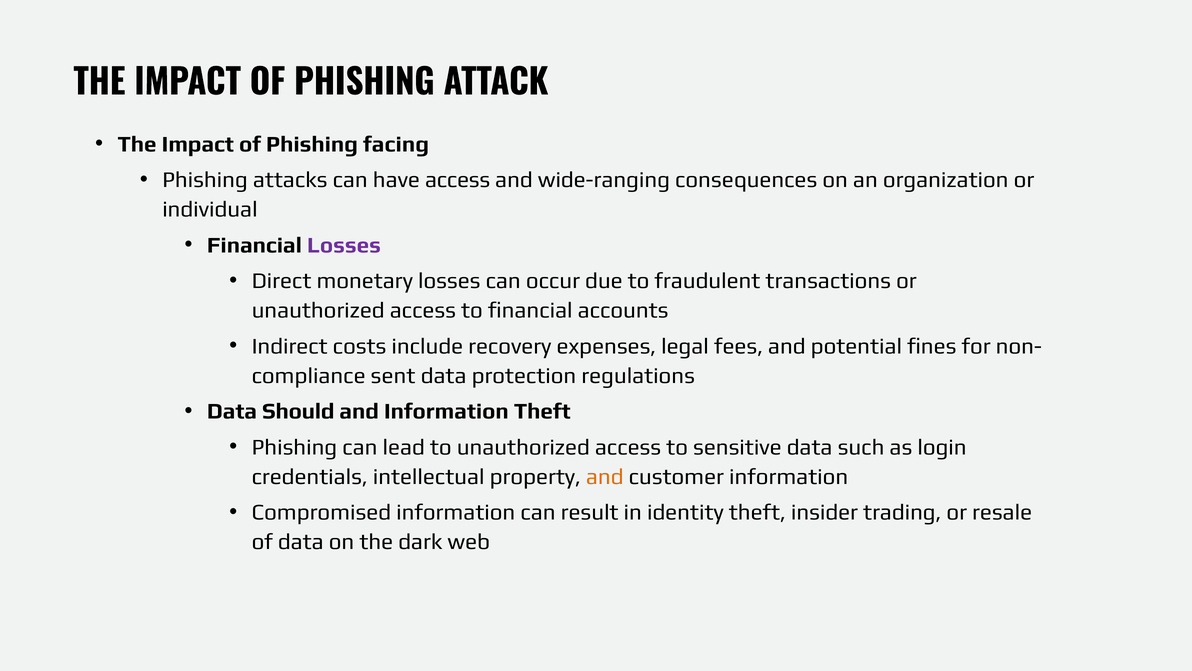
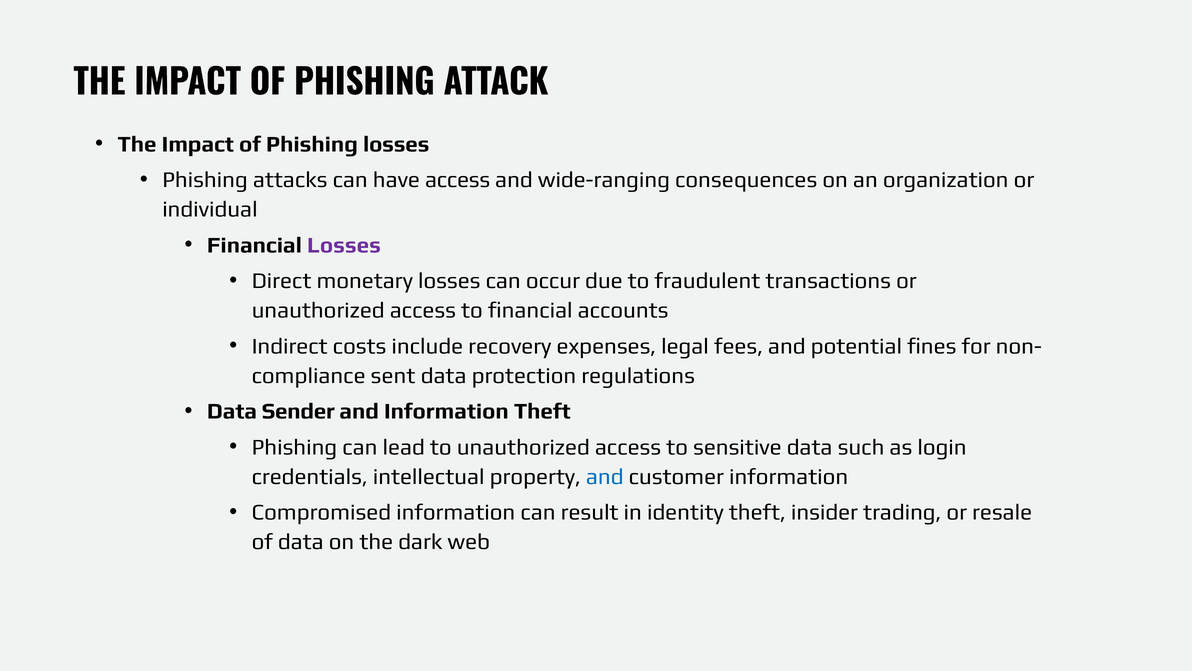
Phishing facing: facing -> losses
Should: Should -> Sender
and at (605, 476) colour: orange -> blue
